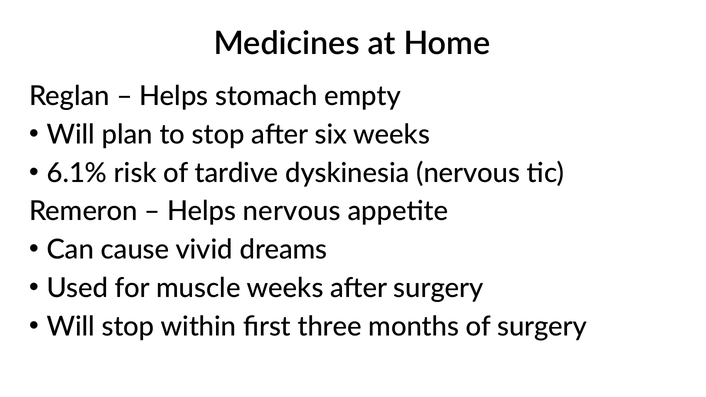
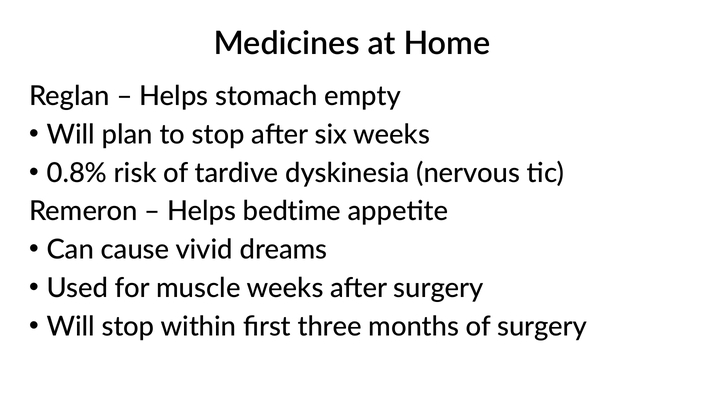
6.1%: 6.1% -> 0.8%
Helps nervous: nervous -> bedtime
